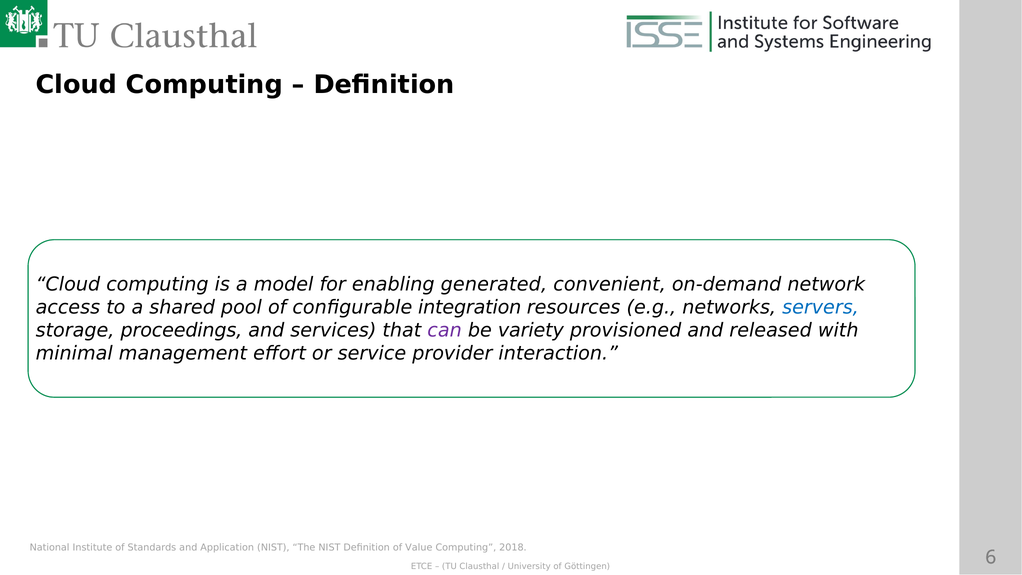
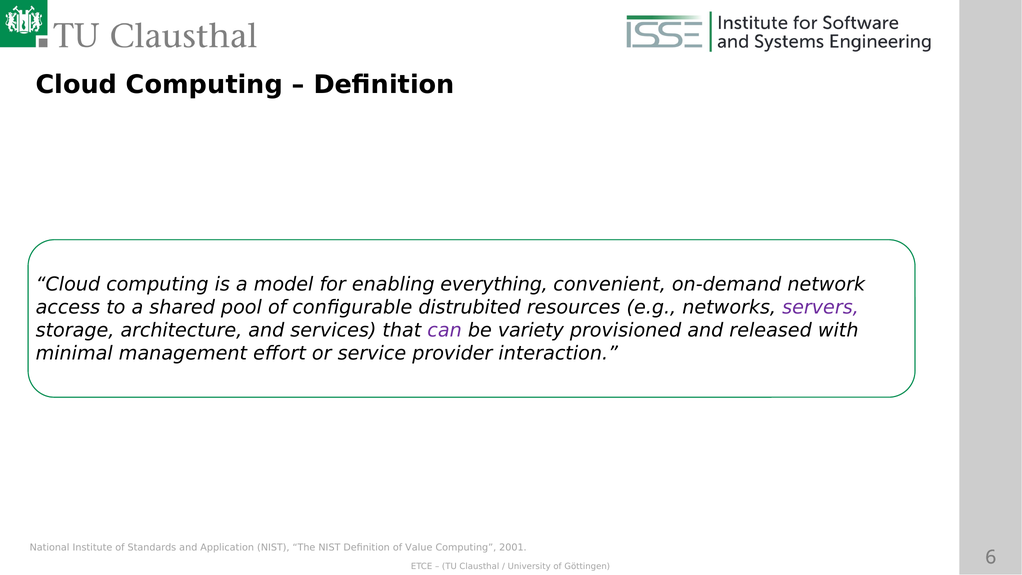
generated: generated -> everything
integration: integration -> distrubited
servers colour: blue -> purple
proceedings: proceedings -> architecture
2018: 2018 -> 2001
